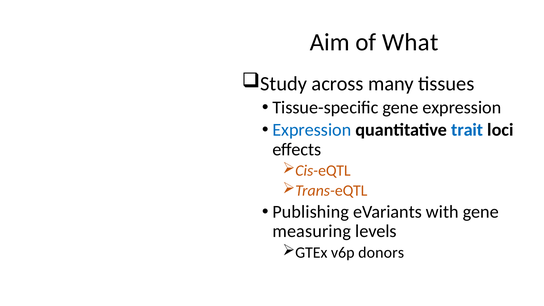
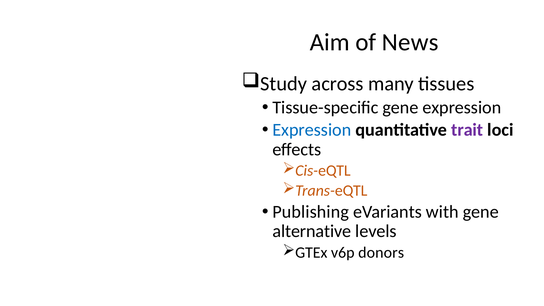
What: What -> News
trait colour: blue -> purple
measuring: measuring -> alternative
